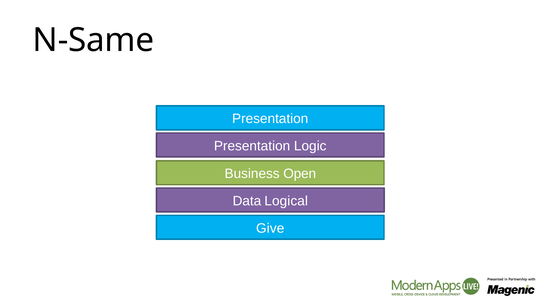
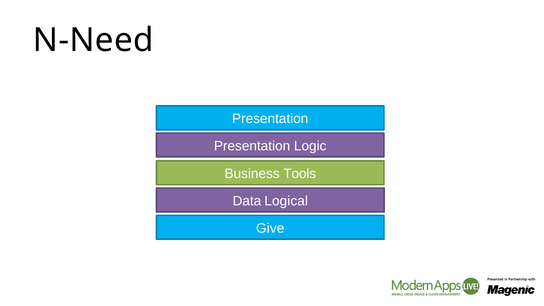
N-Same: N-Same -> N-Need
Open: Open -> Tools
